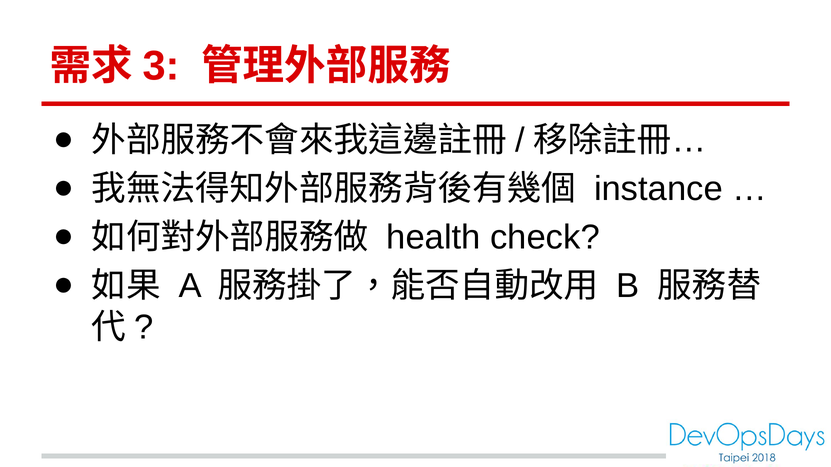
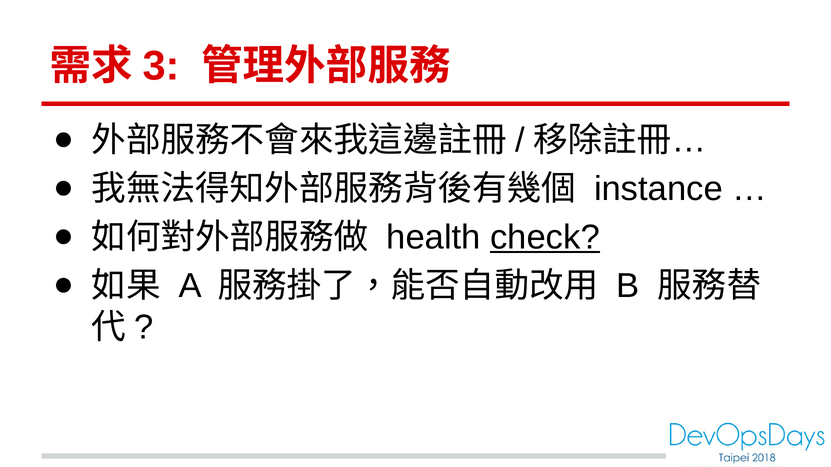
check underline: none -> present
